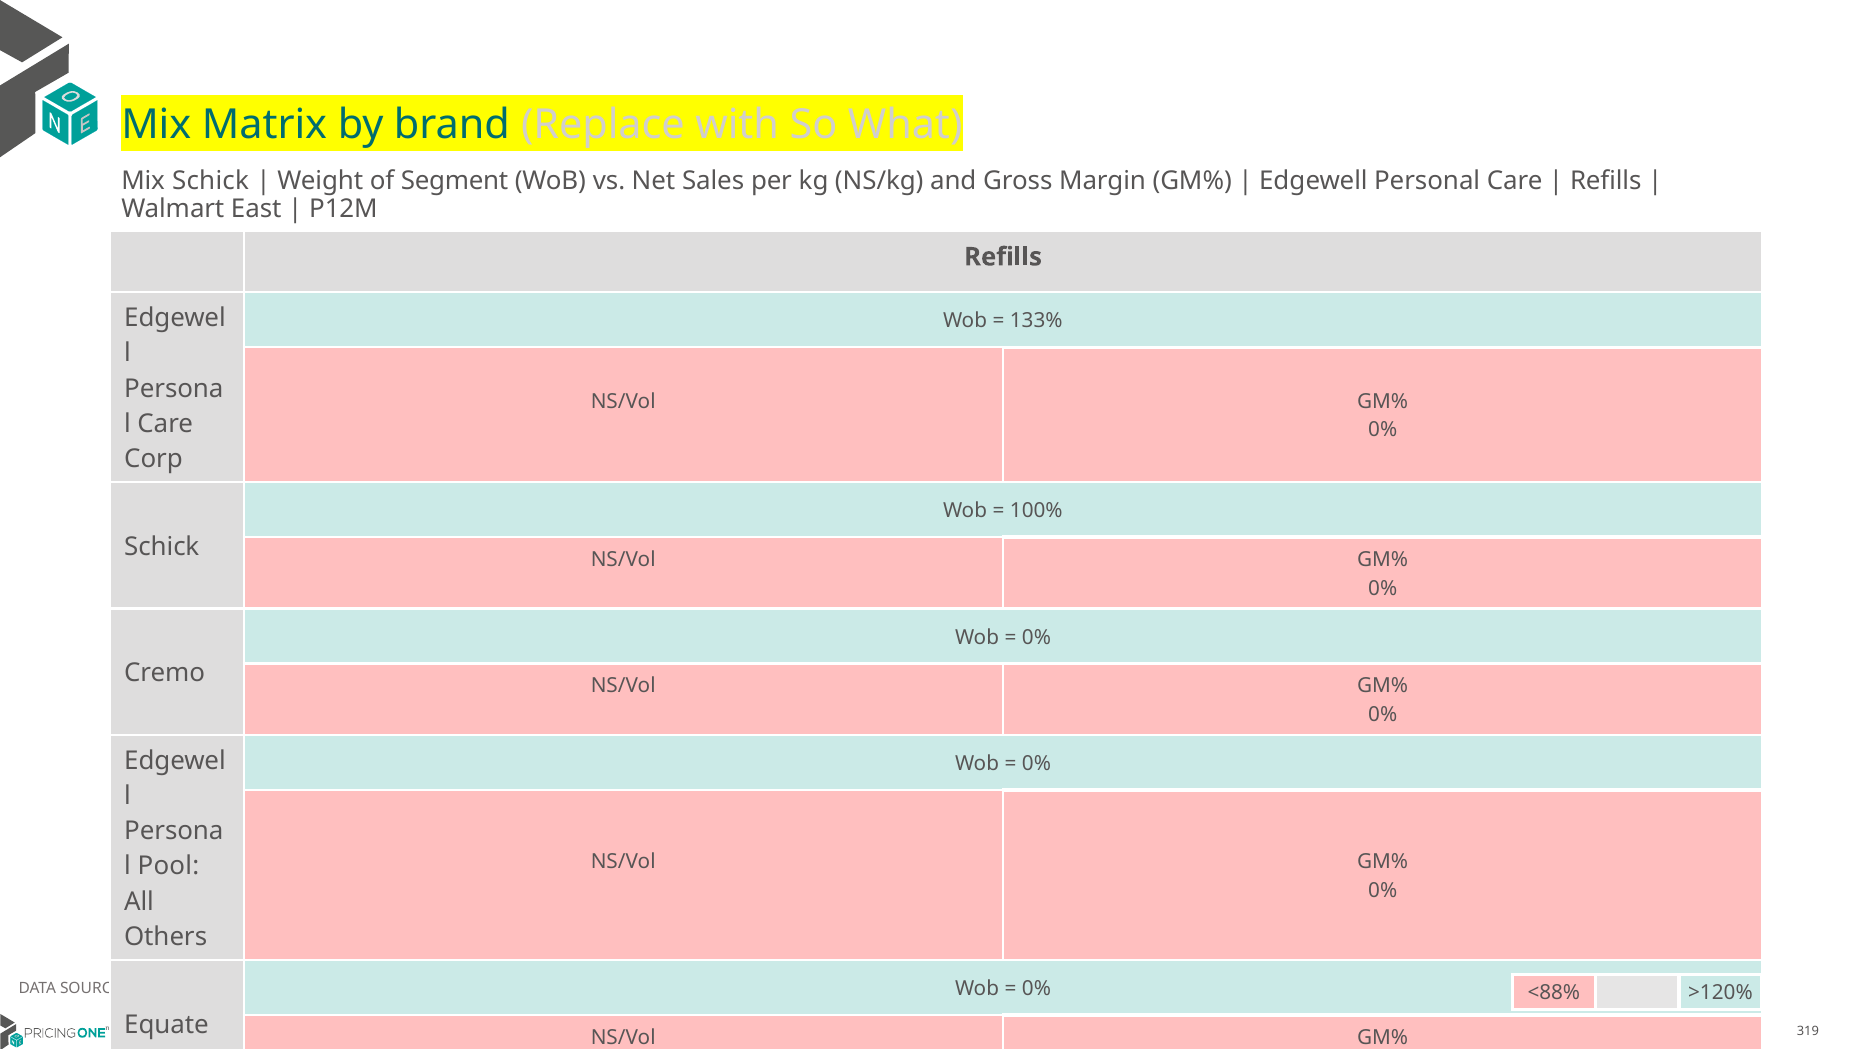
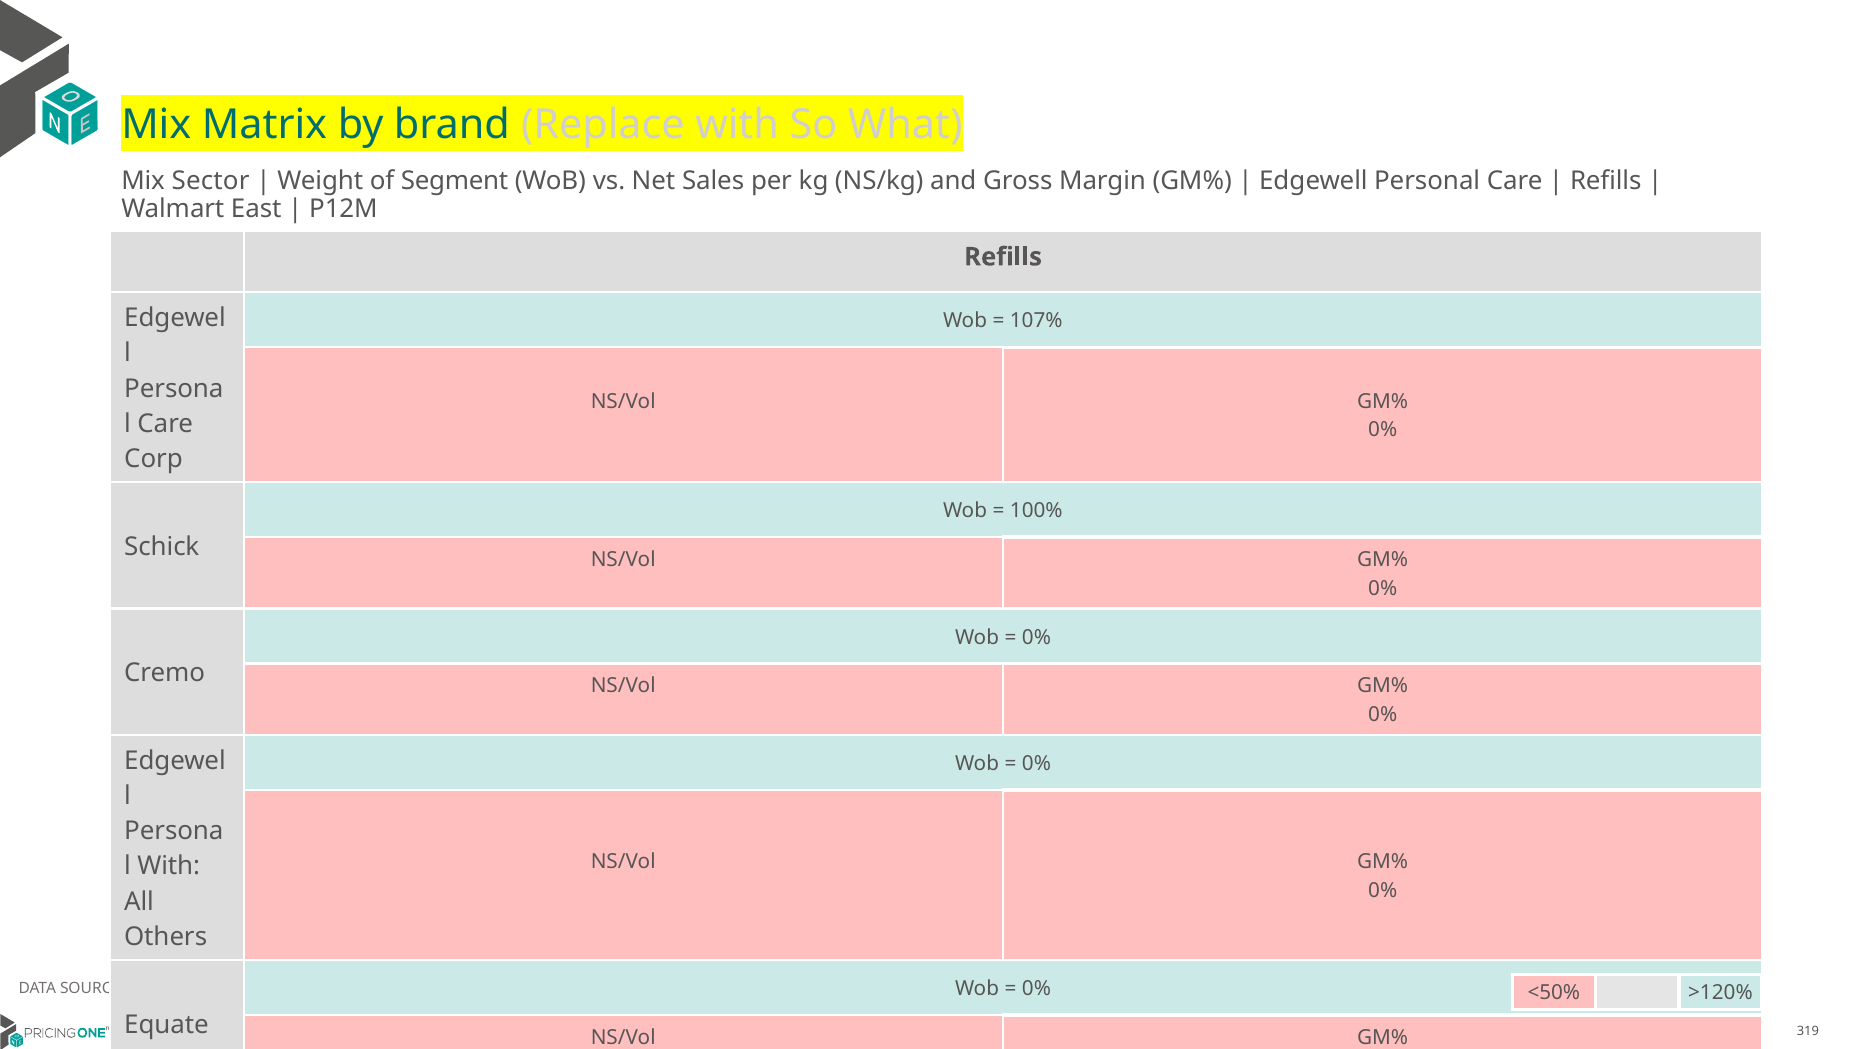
Mix Schick: Schick -> Sector
133%: 133% -> 107%
Pool at (168, 867): Pool -> With
<88%: <88% -> <50%
